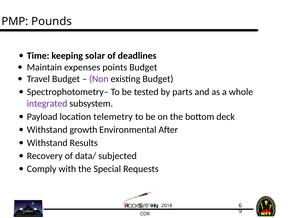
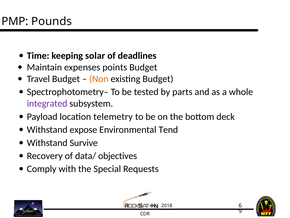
Non colour: purple -> orange
growth: growth -> expose
After: After -> Tend
Results: Results -> Survive
subjected: subjected -> objectives
